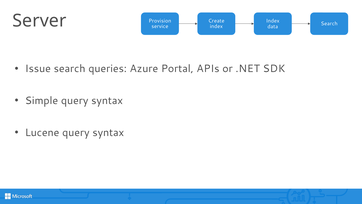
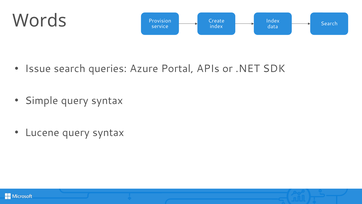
Server: Server -> Words
